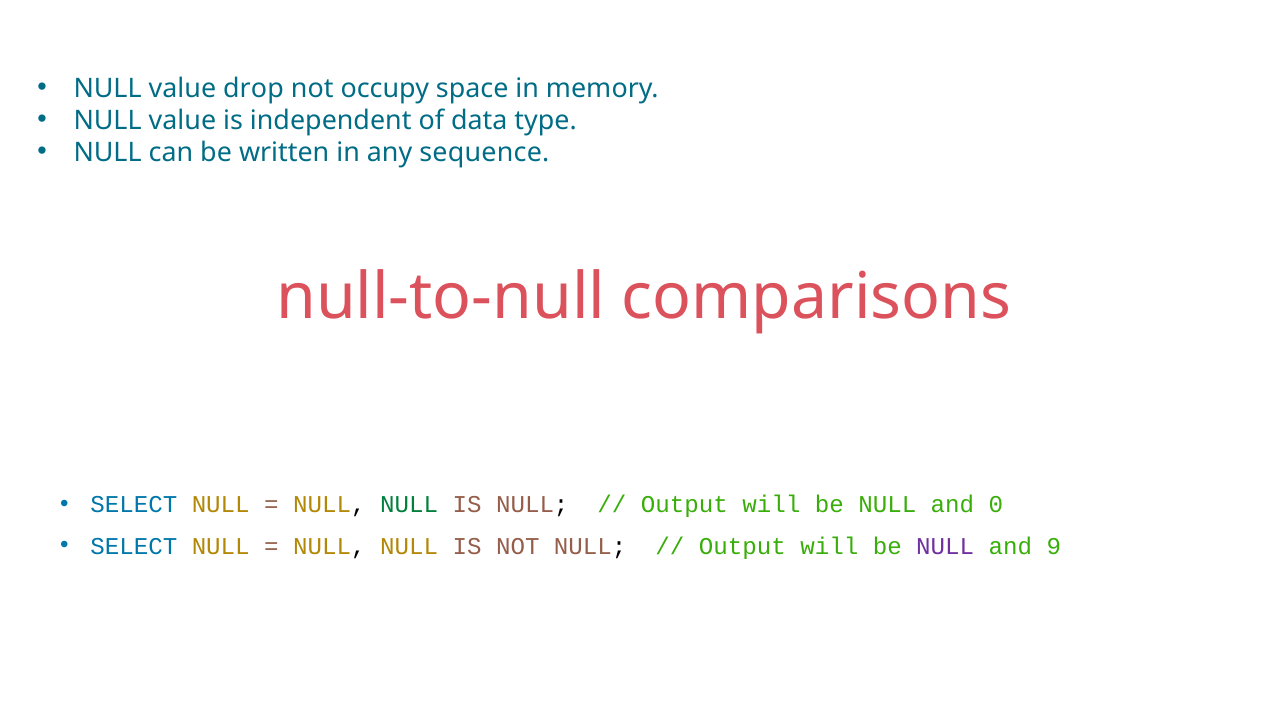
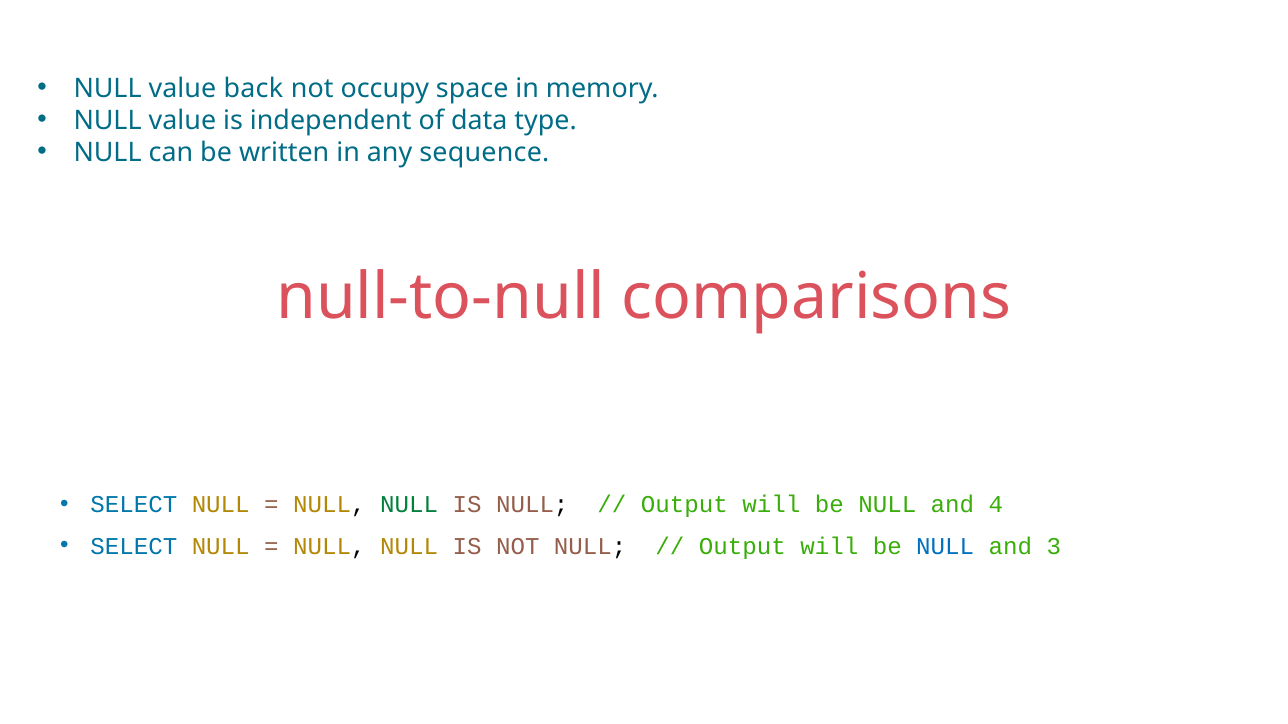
drop: drop -> back
0: 0 -> 4
NULL at (945, 547) colour: purple -> blue
9: 9 -> 3
